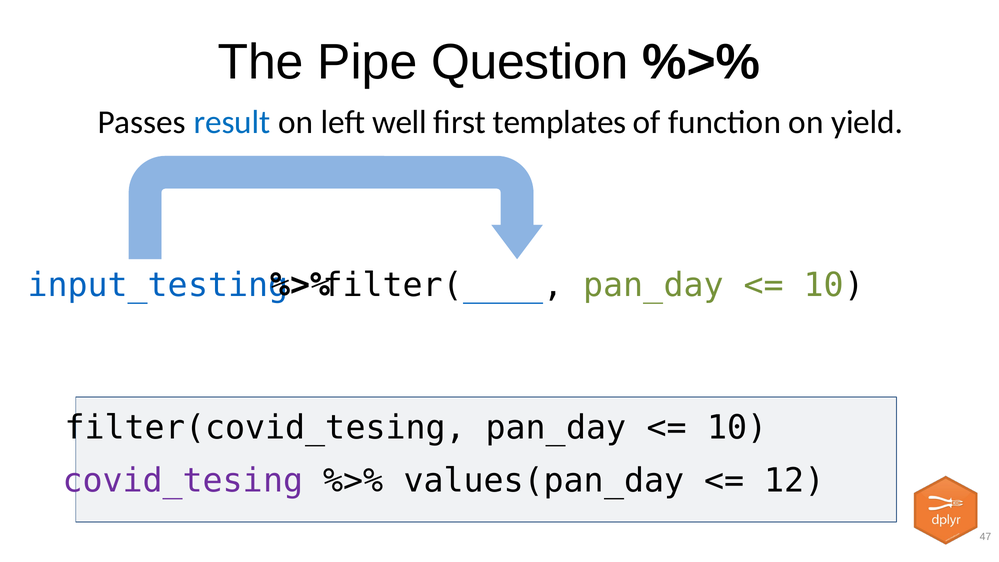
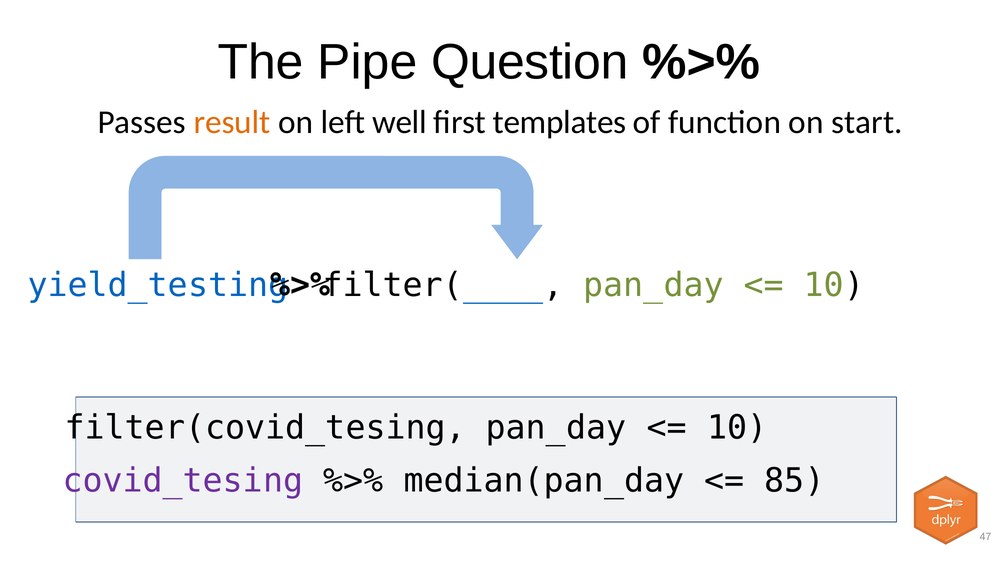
result colour: blue -> orange
yield: yield -> start
input_testing: input_testing -> yield_testing
values(pan_day: values(pan_day -> median(pan_day
12: 12 -> 85
